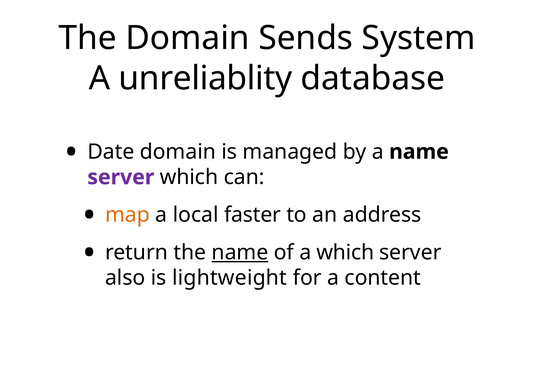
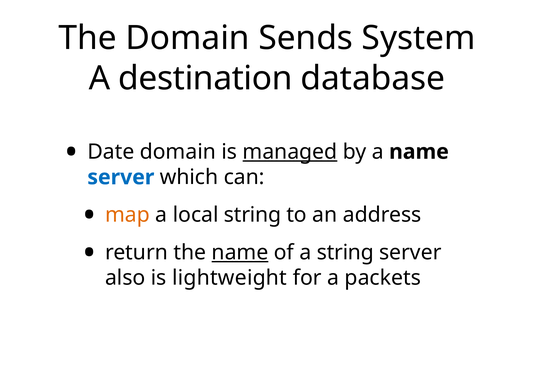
unreliablity: unreliablity -> destination
managed underline: none -> present
server at (121, 177) colour: purple -> blue
local faster: faster -> string
a which: which -> string
content: content -> packets
